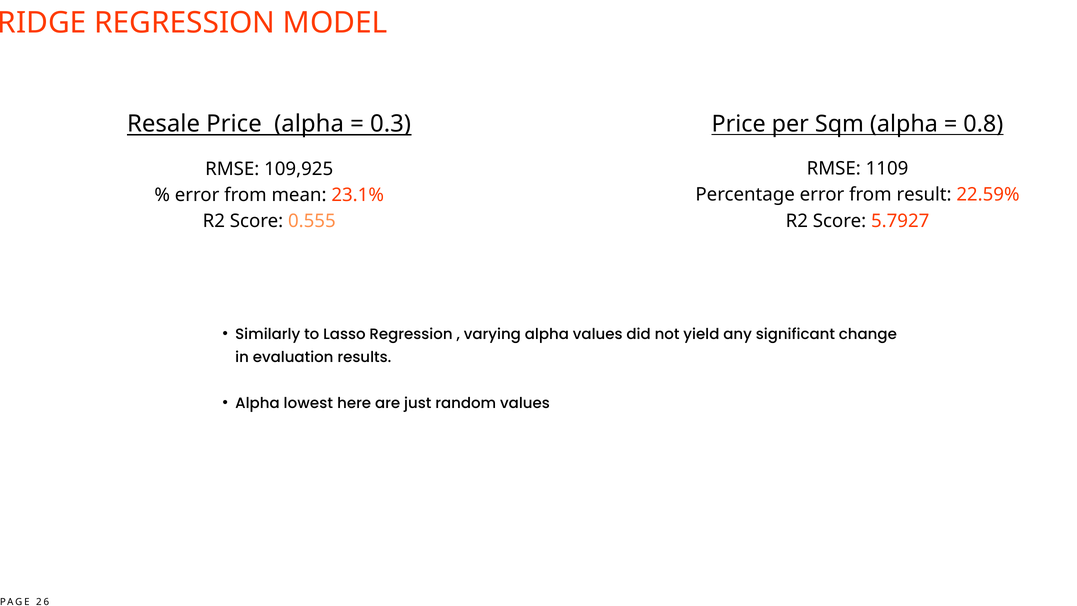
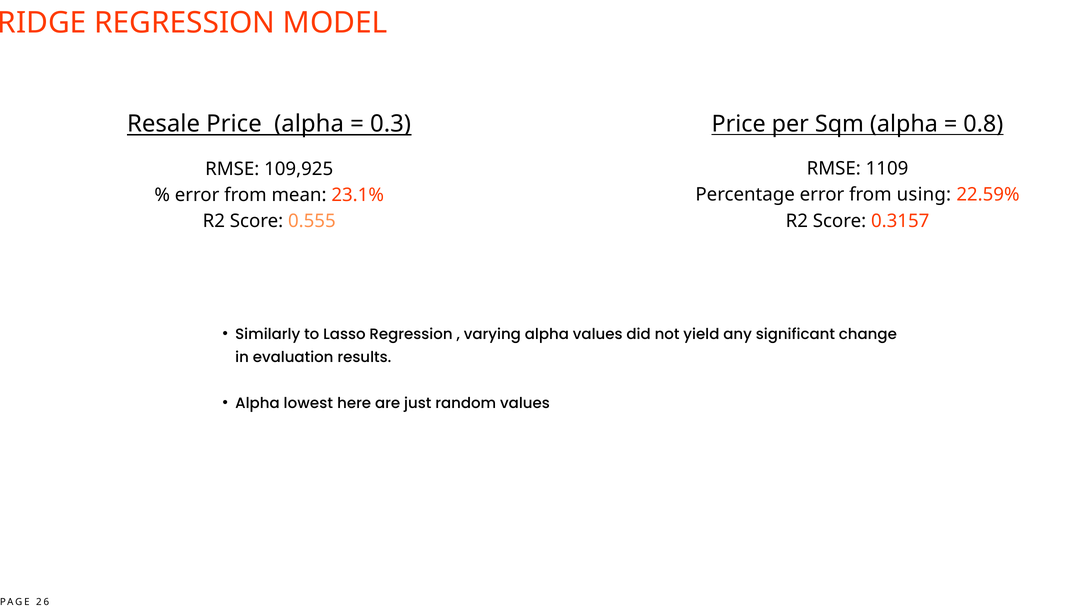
result: result -> using
5.7927: 5.7927 -> 0.3157
